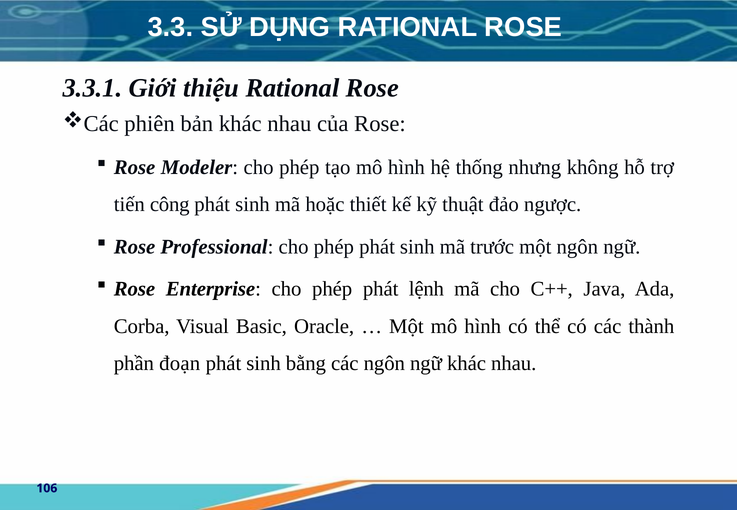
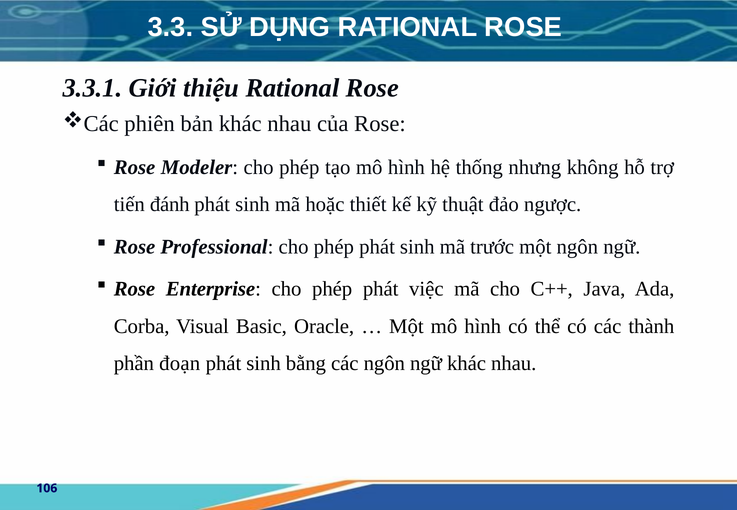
công: công -> đánh
lệnh: lệnh -> việc
